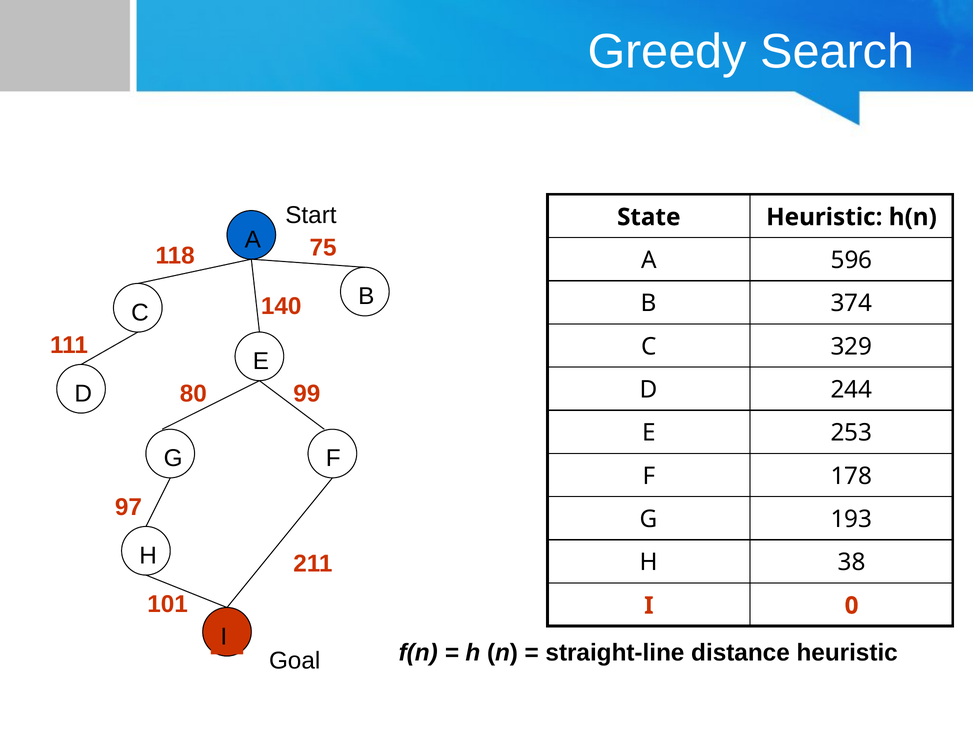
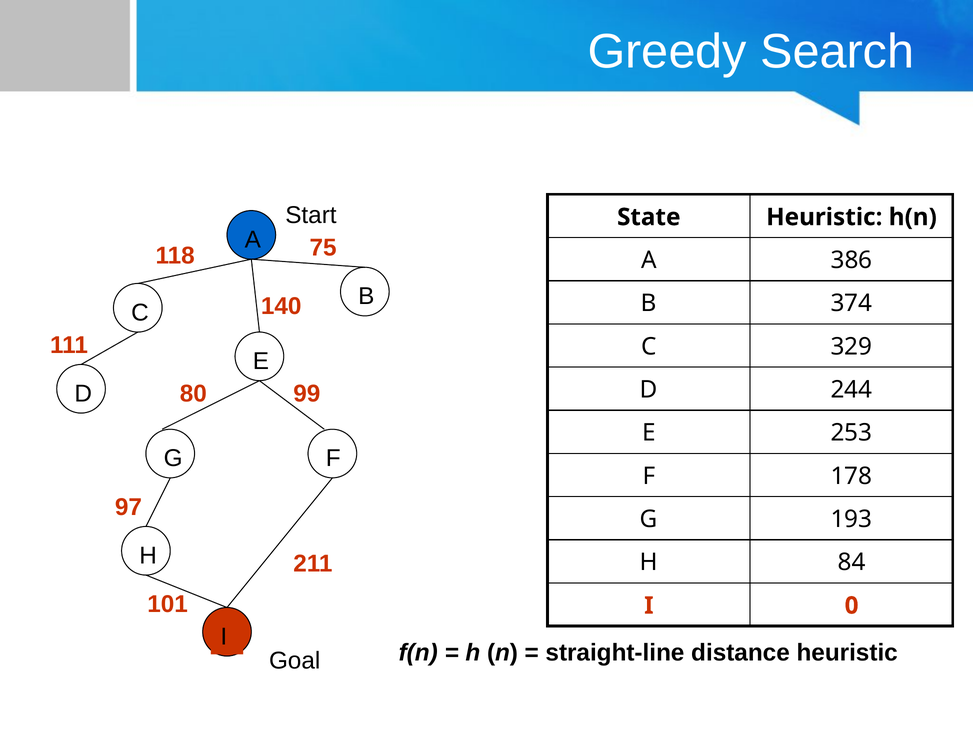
596: 596 -> 386
38: 38 -> 84
